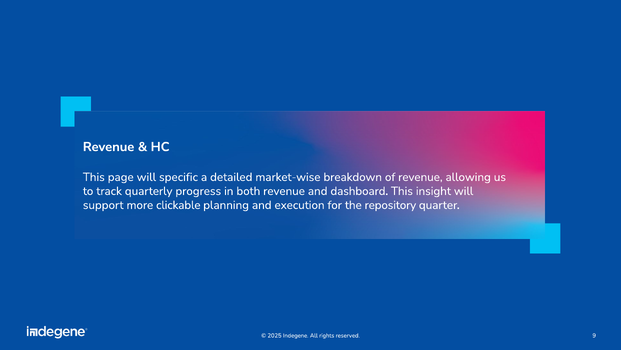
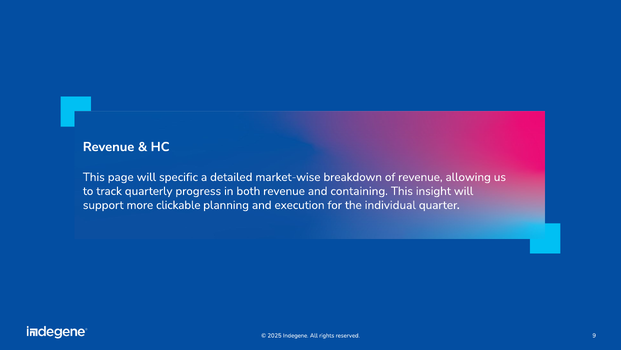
dashboard: dashboard -> containing
repository: repository -> individual
